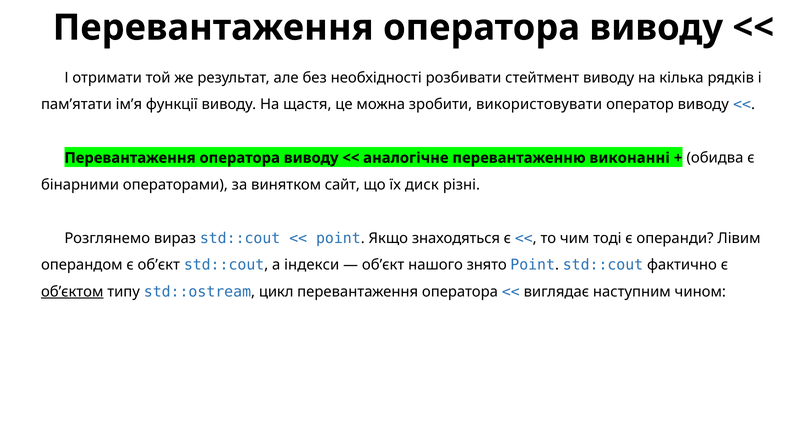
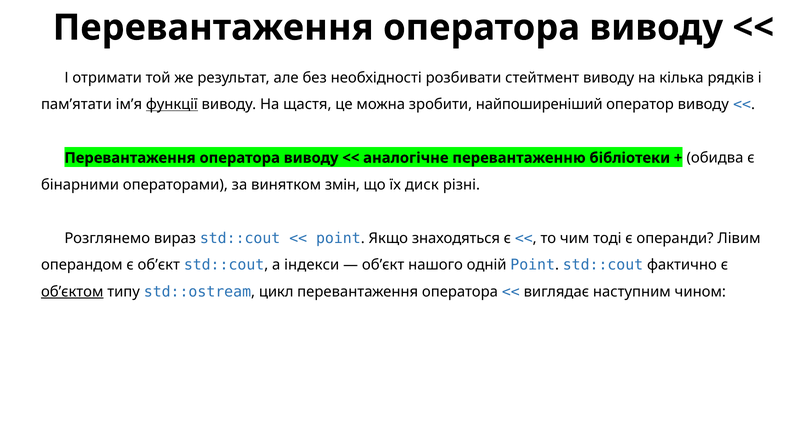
функції underline: none -> present
використовувати: використовувати -> найпоширеніший
виконанні: виконанні -> бібліотеки
сайт: сайт -> змін
знято: знято -> одній
